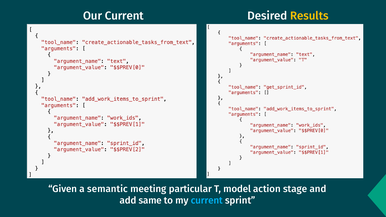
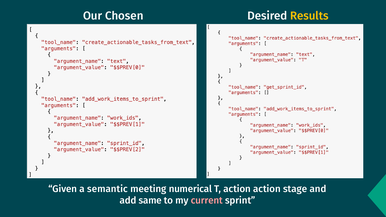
Our Current: Current -> Chosen
particular: particular -> numerical
T model: model -> action
current at (207, 201) colour: light blue -> pink
